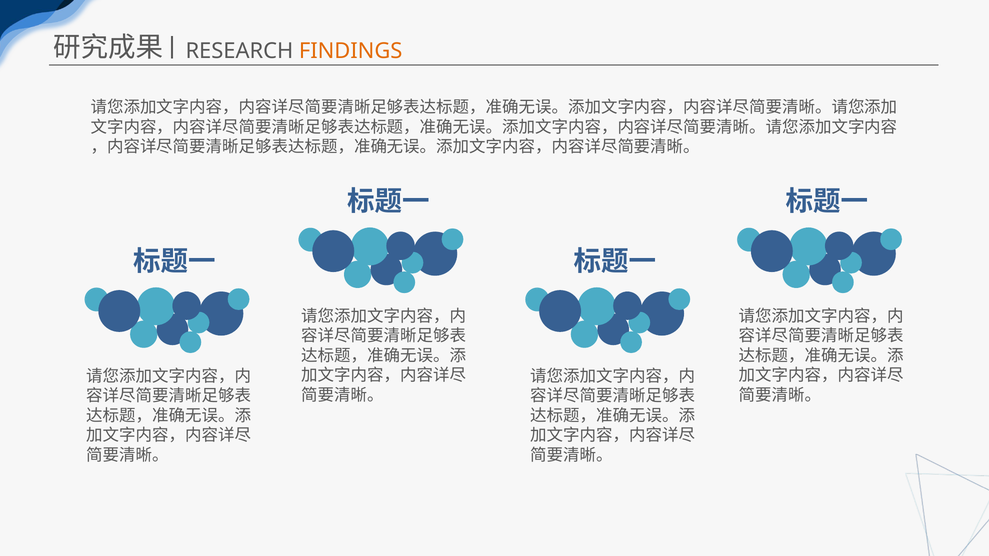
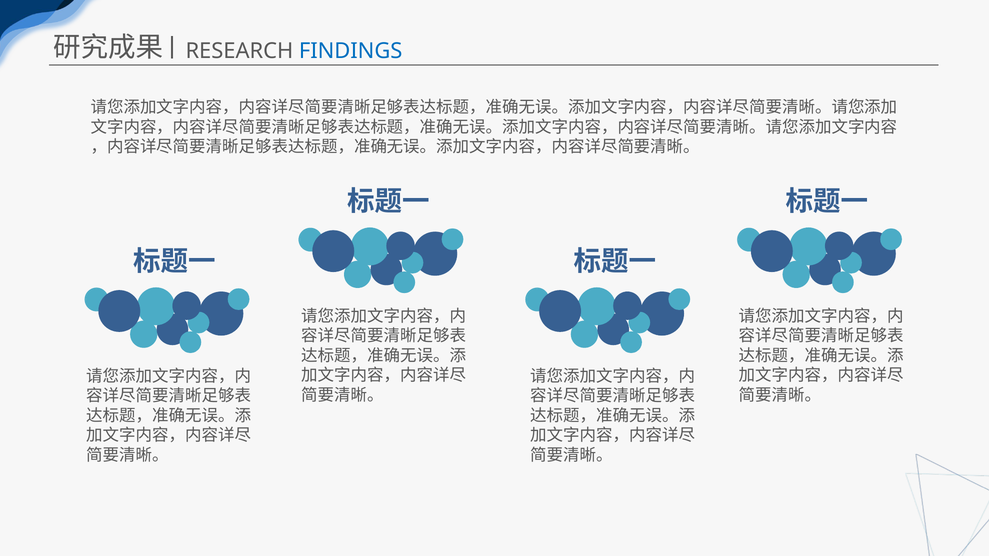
FINDINGS colour: orange -> blue
